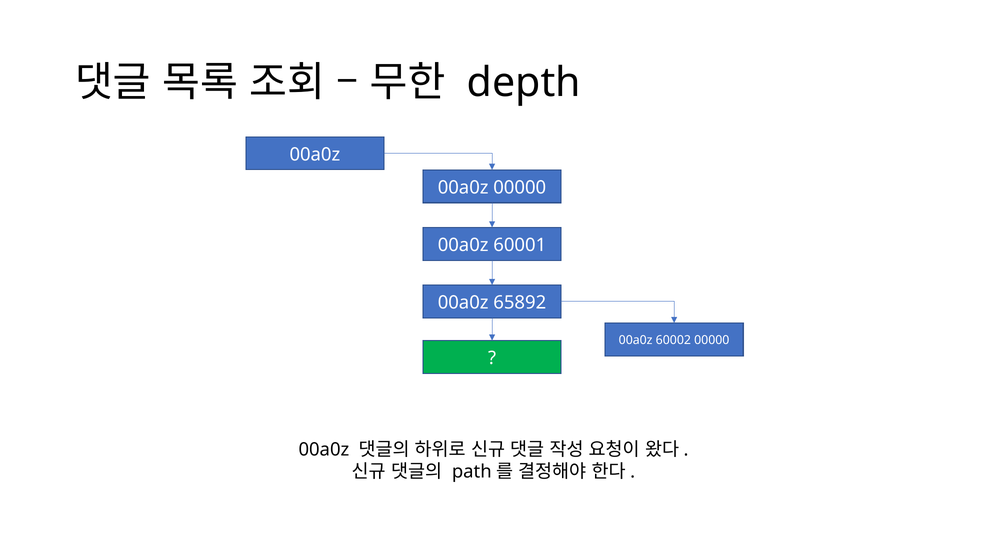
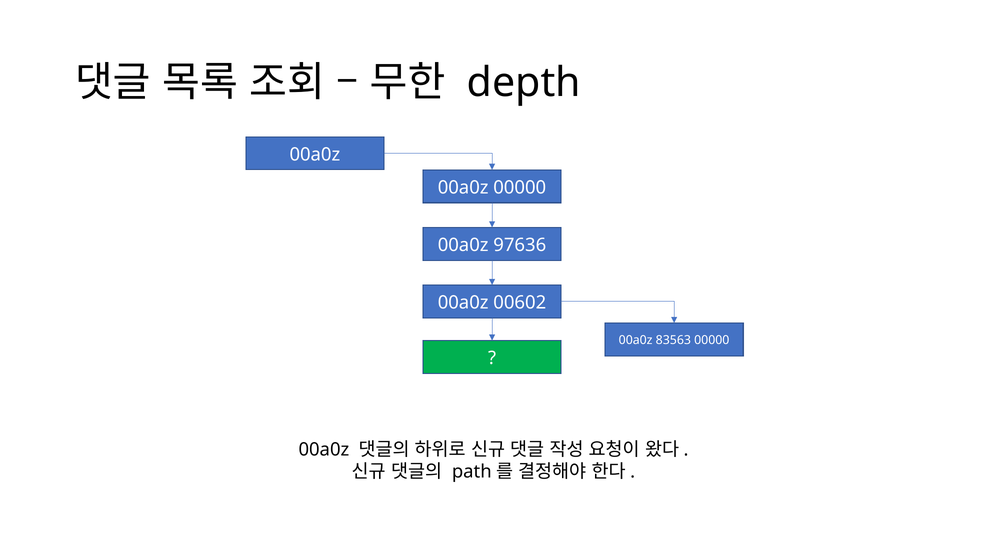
60001: 60001 -> 97636
65892: 65892 -> 00602
60002: 60002 -> 83563
